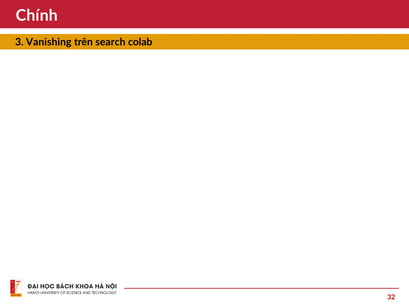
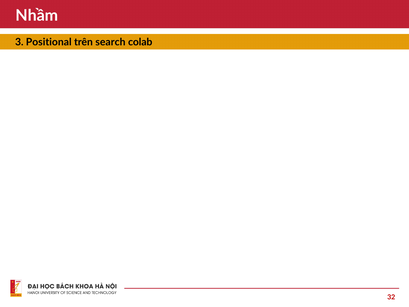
Chính: Chính -> Nhầm
Vanishing: Vanishing -> Positional
